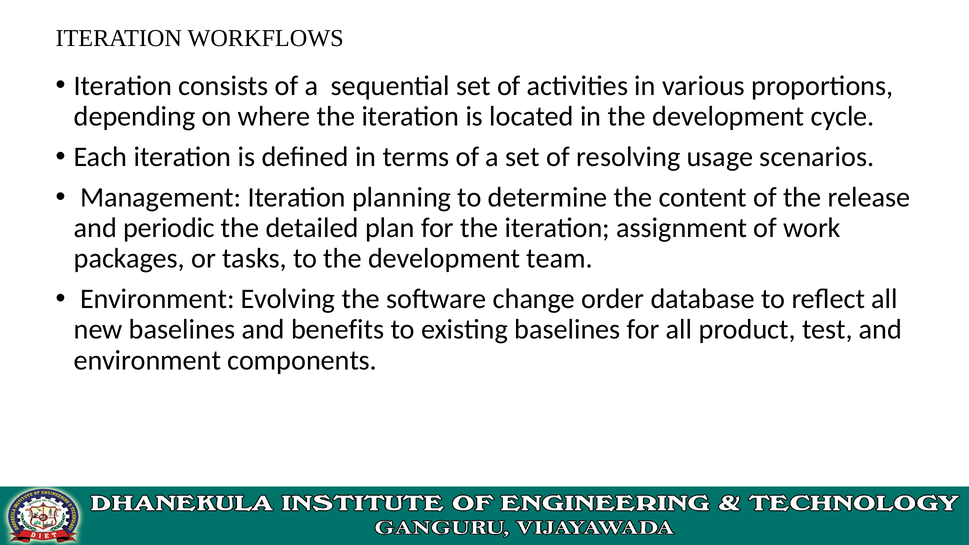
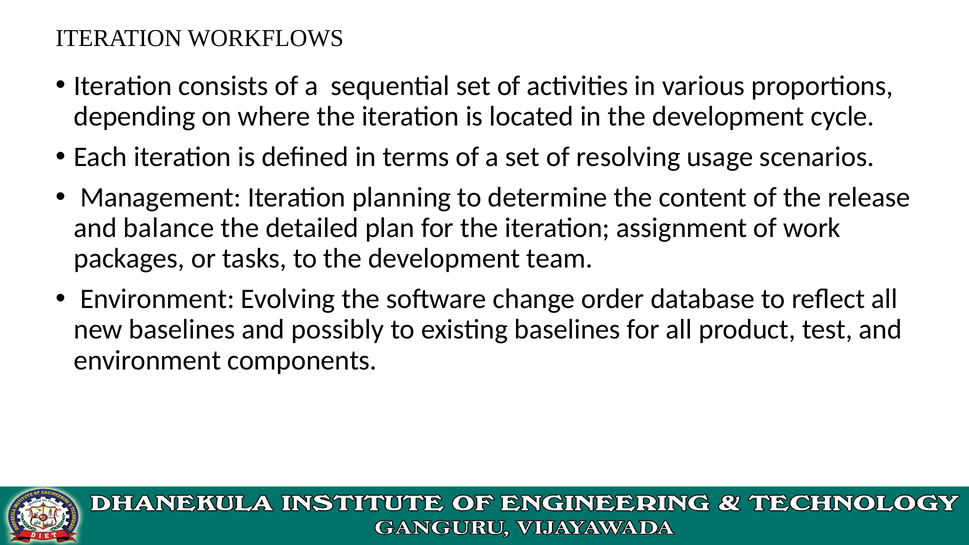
periodic: periodic -> balance
benefits: benefits -> possibly
